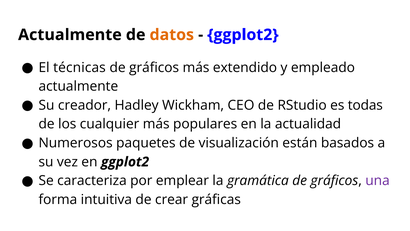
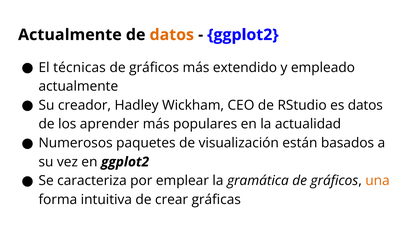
es todas: todas -> datos
cualquier: cualquier -> aprender
una colour: purple -> orange
